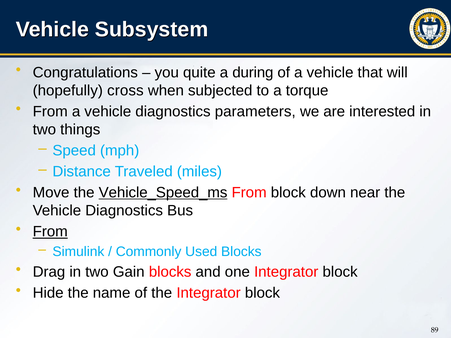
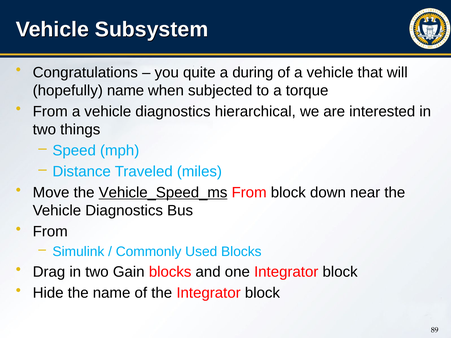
hopefully cross: cross -> name
parameters: parameters -> hierarchical
From at (50, 232) underline: present -> none
